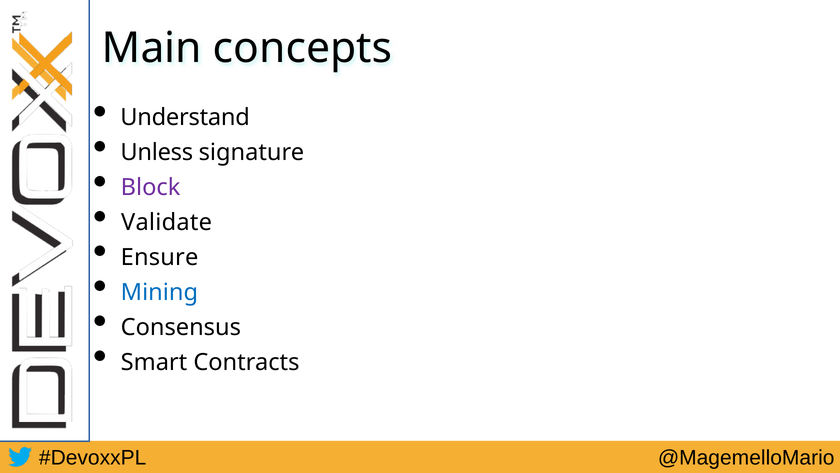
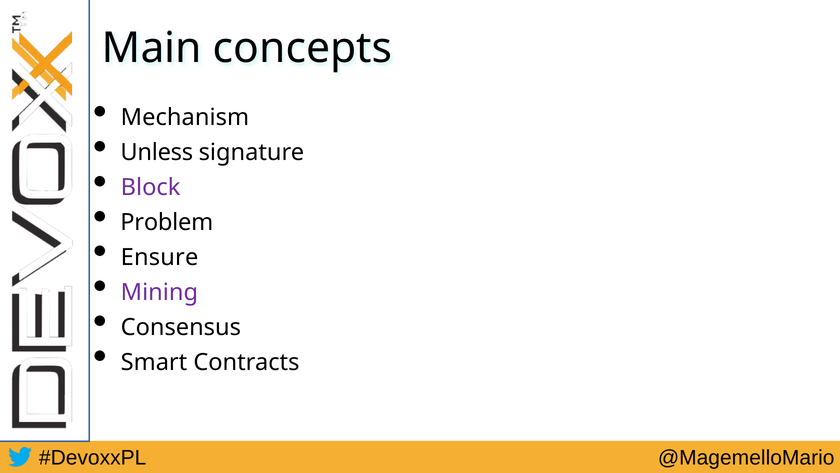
Understand: Understand -> Mechanism
Validate: Validate -> Problem
Mining colour: blue -> purple
